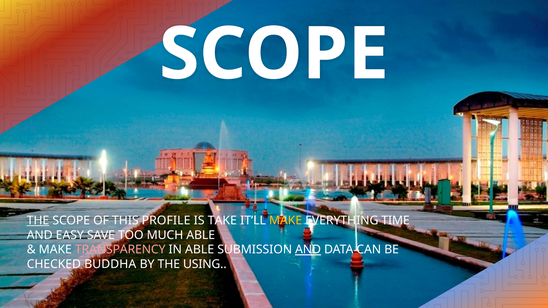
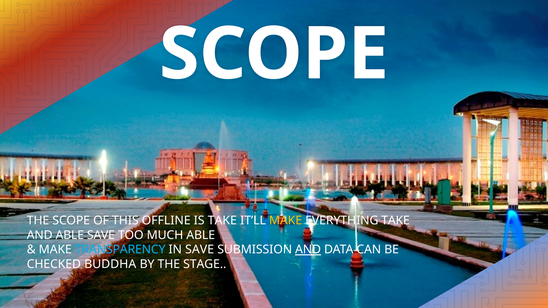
THE at (38, 221) underline: present -> none
PROFILE: PROFILE -> OFFLINE
EVERYTHING TIME: TIME -> TAKE
AND EASY: EASY -> ABLE
TRANSPARENCY colour: pink -> light blue
IN ABLE: ABLE -> SAVE
USING: USING -> STAGE
